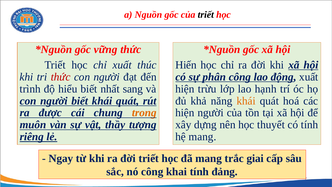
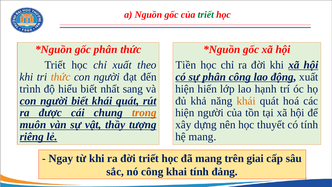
triết at (206, 15) colour: black -> green
gốc vững: vững -> phân
thúc: thúc -> theo
Hiến: Hiến -> Tiền
thức at (61, 77) colour: red -> orange
trừu: trừu -> hiến
trắc: trắc -> trên
